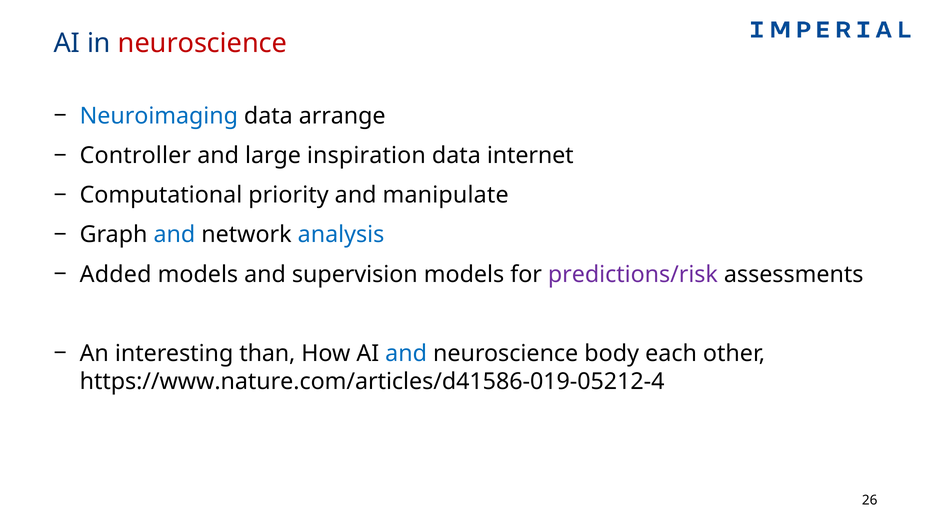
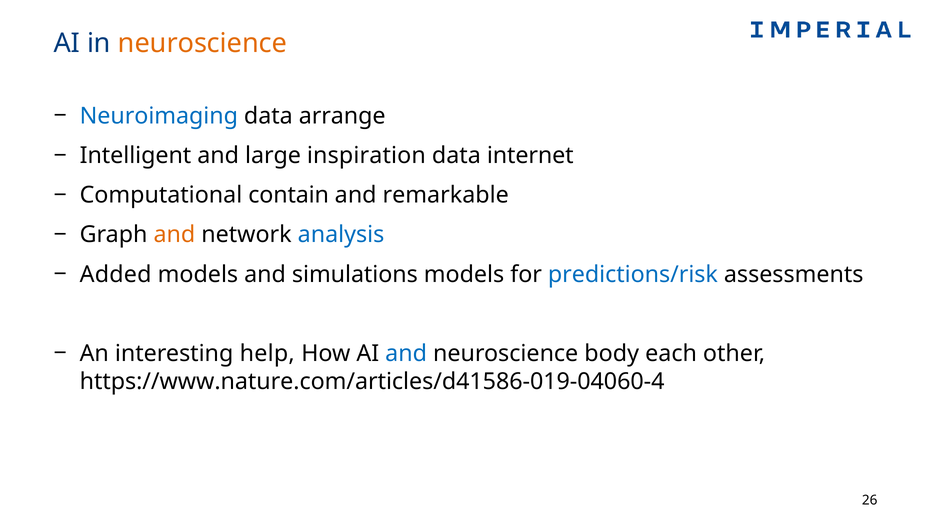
neuroscience at (202, 43) colour: red -> orange
Controller: Controller -> Intelligent
priority: priority -> contain
manipulate: manipulate -> remarkable
and at (174, 235) colour: blue -> orange
supervision: supervision -> simulations
predictions/risk colour: purple -> blue
than: than -> help
https://www.nature.com/articles/d41586-019-05212-4: https://www.nature.com/articles/d41586-019-05212-4 -> https://www.nature.com/articles/d41586-019-04060-4
